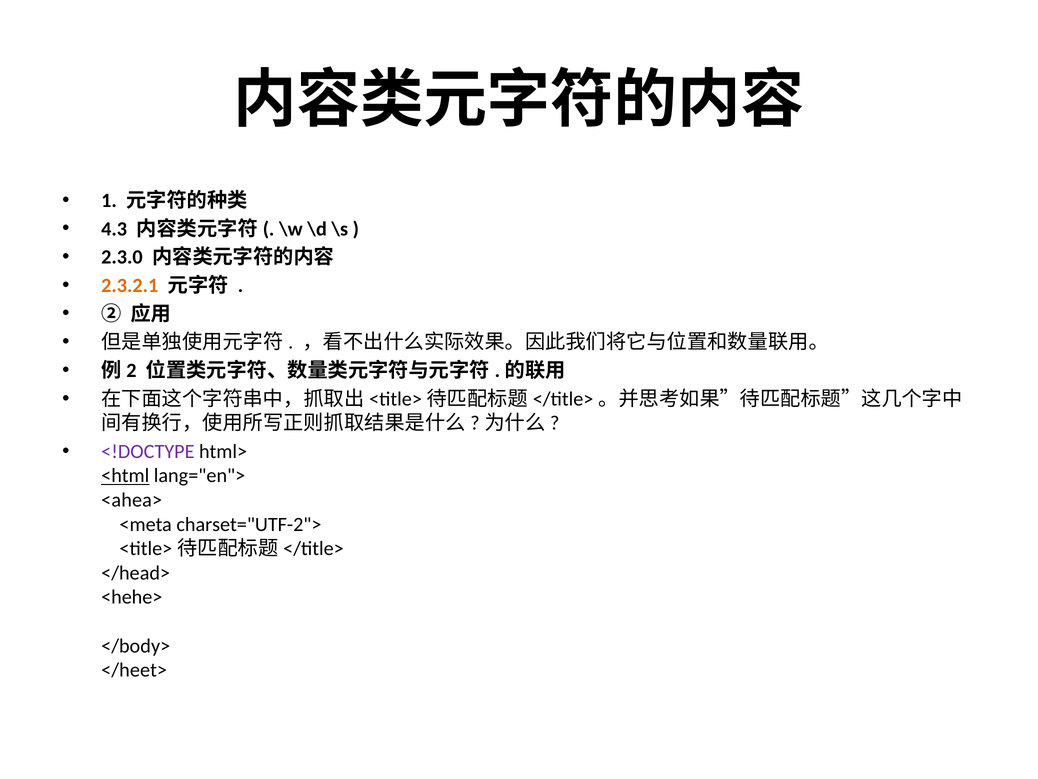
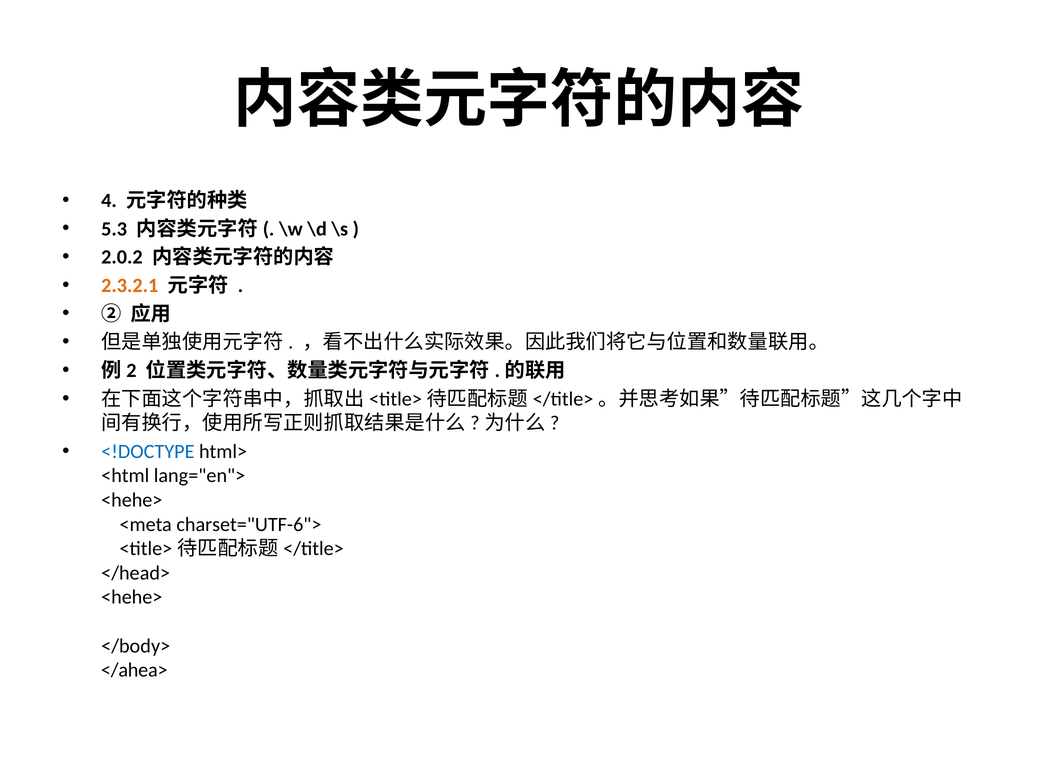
1: 1 -> 4
4.3: 4.3 -> 5.3
2.3.0: 2.3.0 -> 2.0.2
<!DOCTYPE colour: purple -> blue
<html underline: present -> none
<ahea> at (132, 500): <ahea> -> <hehe>
charset="UTF-2">: charset="UTF-2"> -> charset="UTF-6">
</heet>: </heet> -> </ahea>
